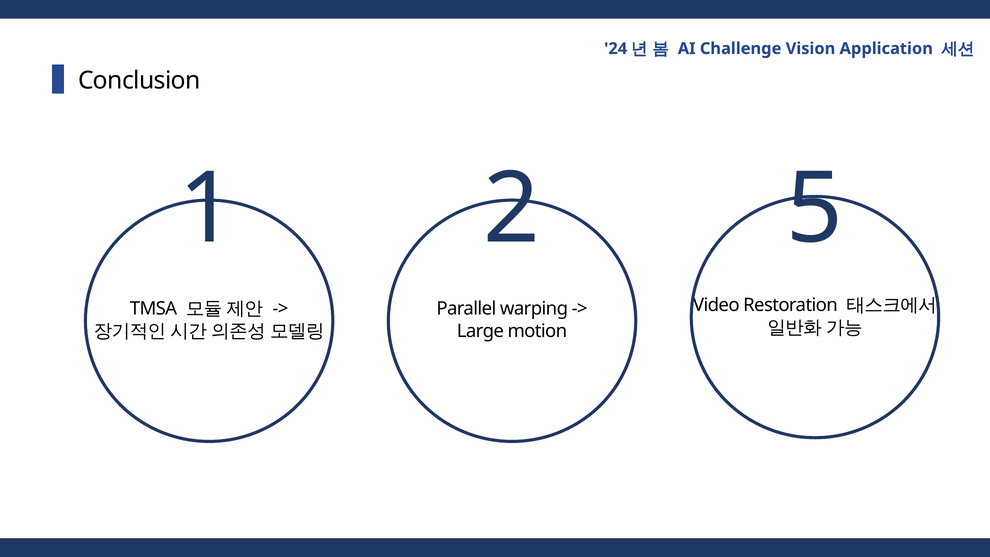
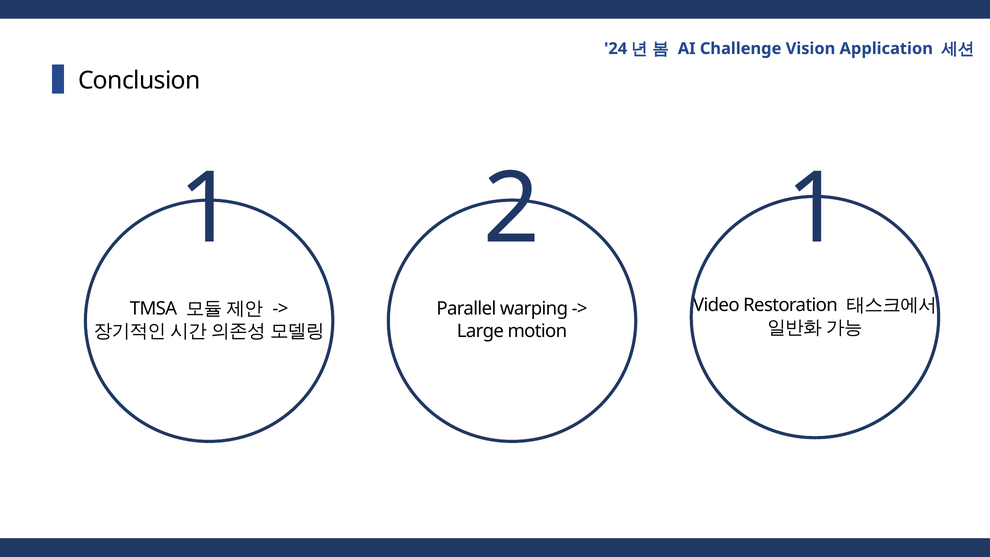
2 5: 5 -> 1
